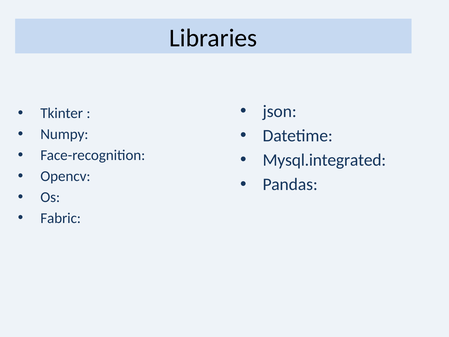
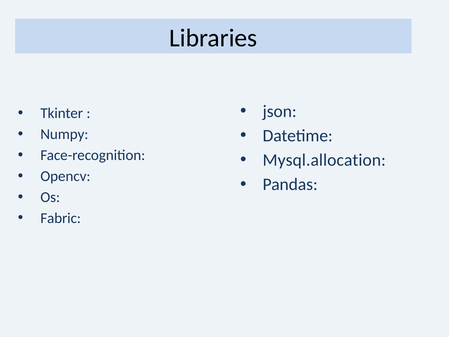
Mysql.integrated: Mysql.integrated -> Mysql.allocation
